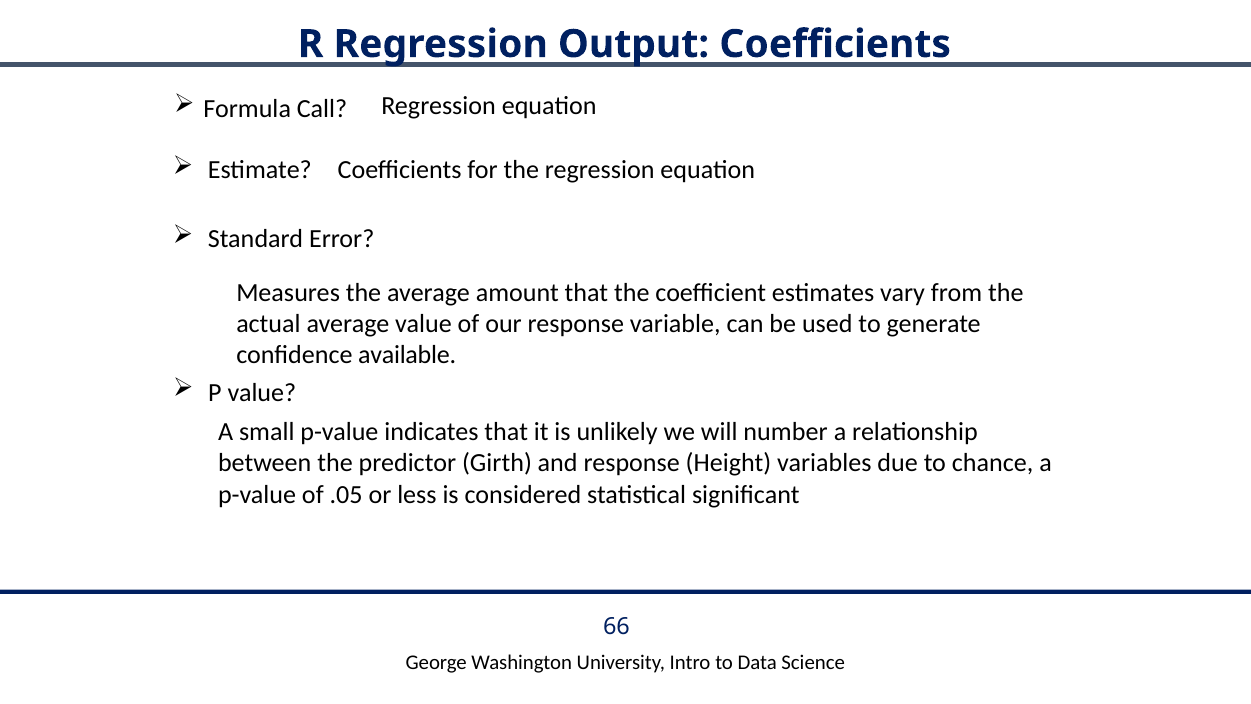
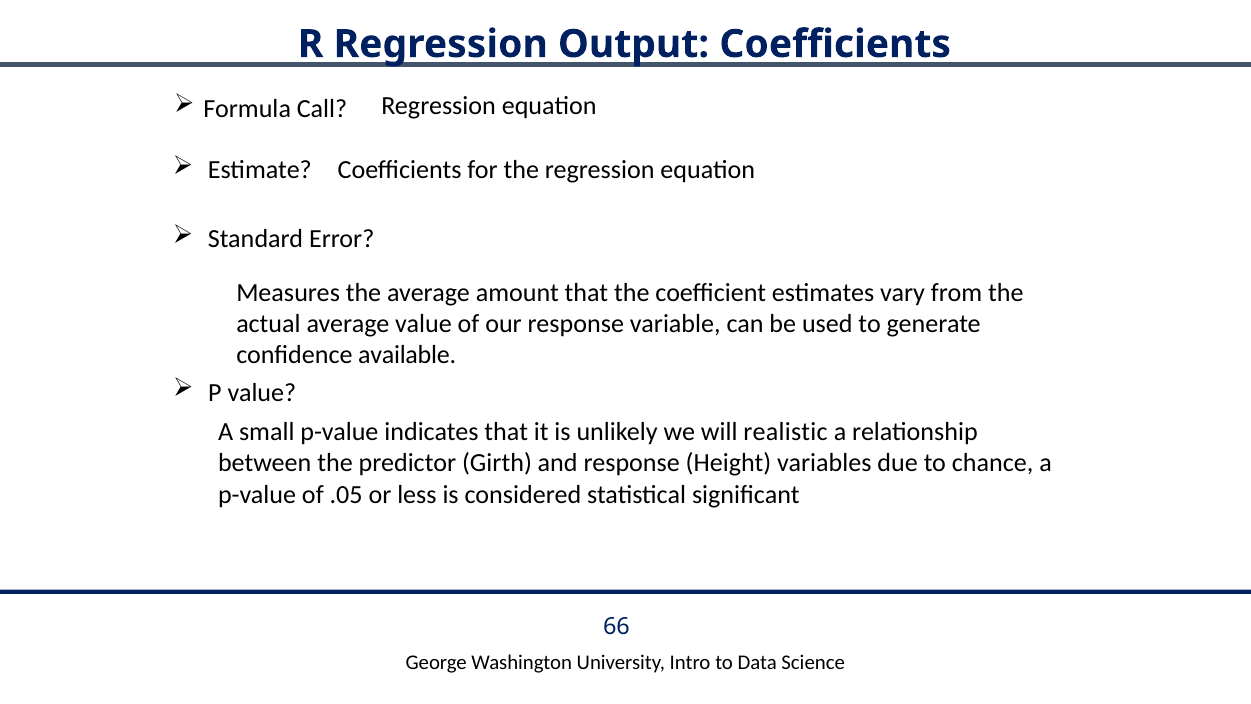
number: number -> realistic
